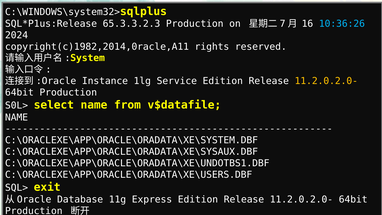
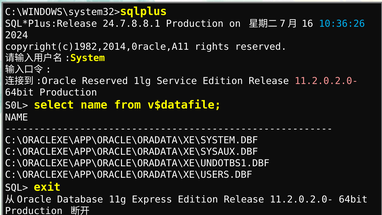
65.3.3.2.3: 65.3.3.2.3 -> 24.7.8.8.1
Instance at (105, 81): Instance -> Reserved
11.2.0.2.0- at (326, 81) colour: yellow -> pink
